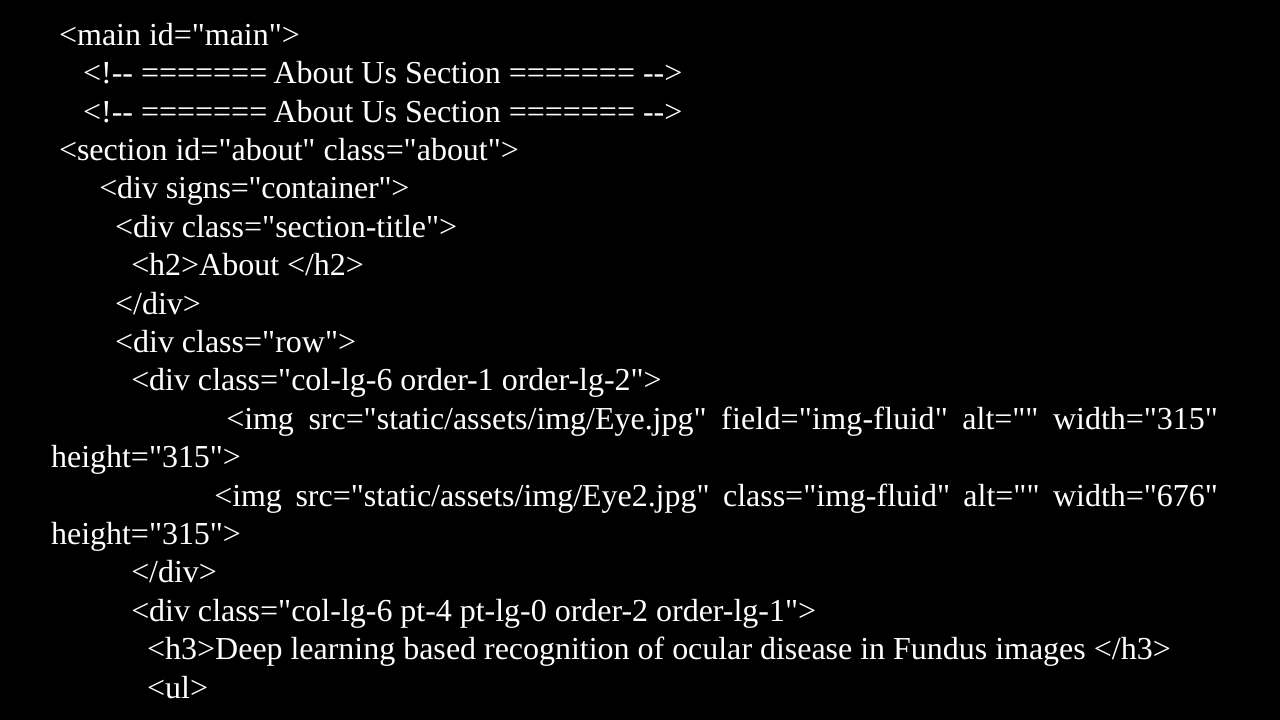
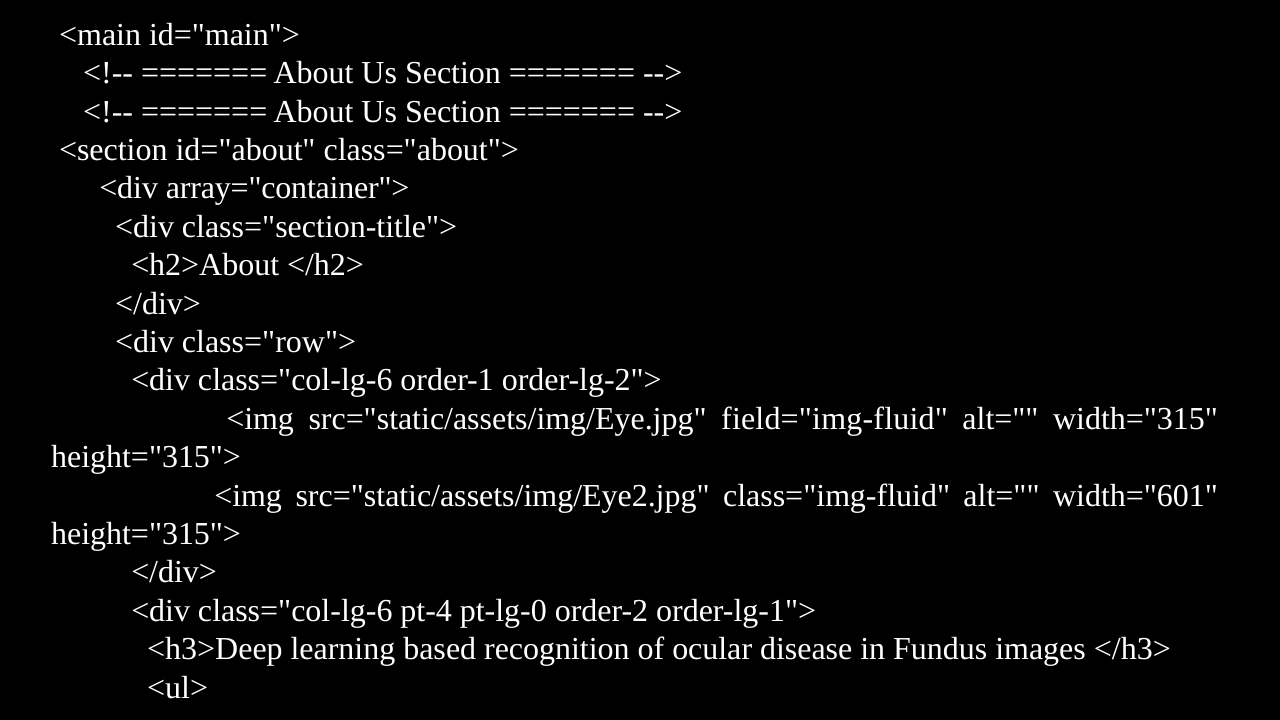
signs="container">: signs="container"> -> array="container">
width="676: width="676 -> width="601
